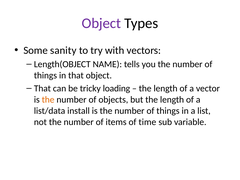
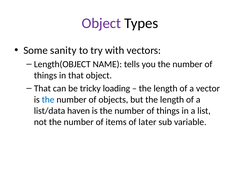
the at (48, 100) colour: orange -> blue
install: install -> haven
time: time -> later
